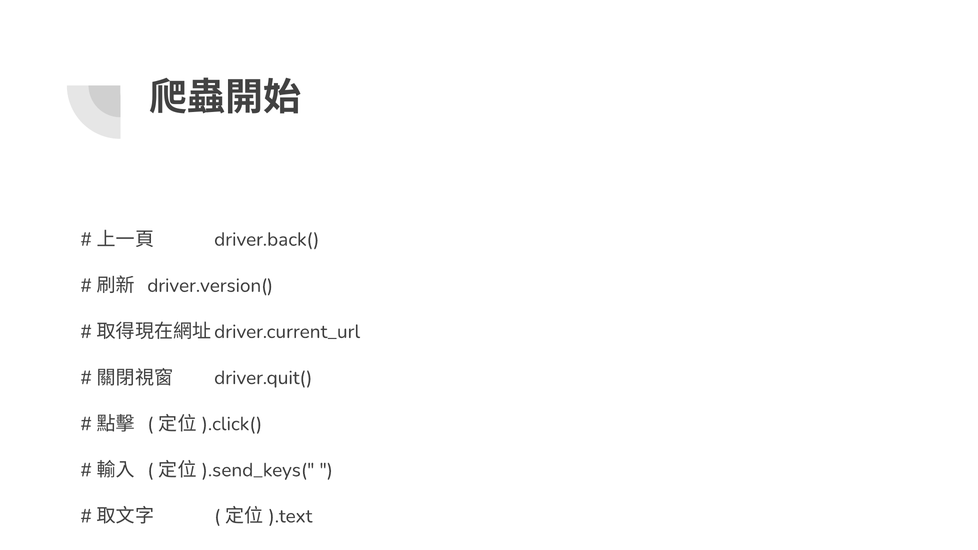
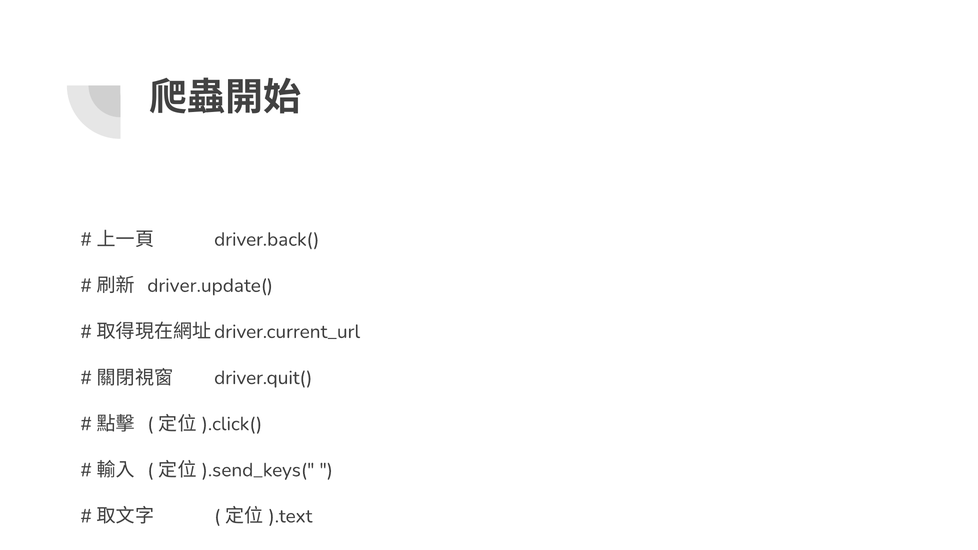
driver.version(: driver.version( -> driver.update(
